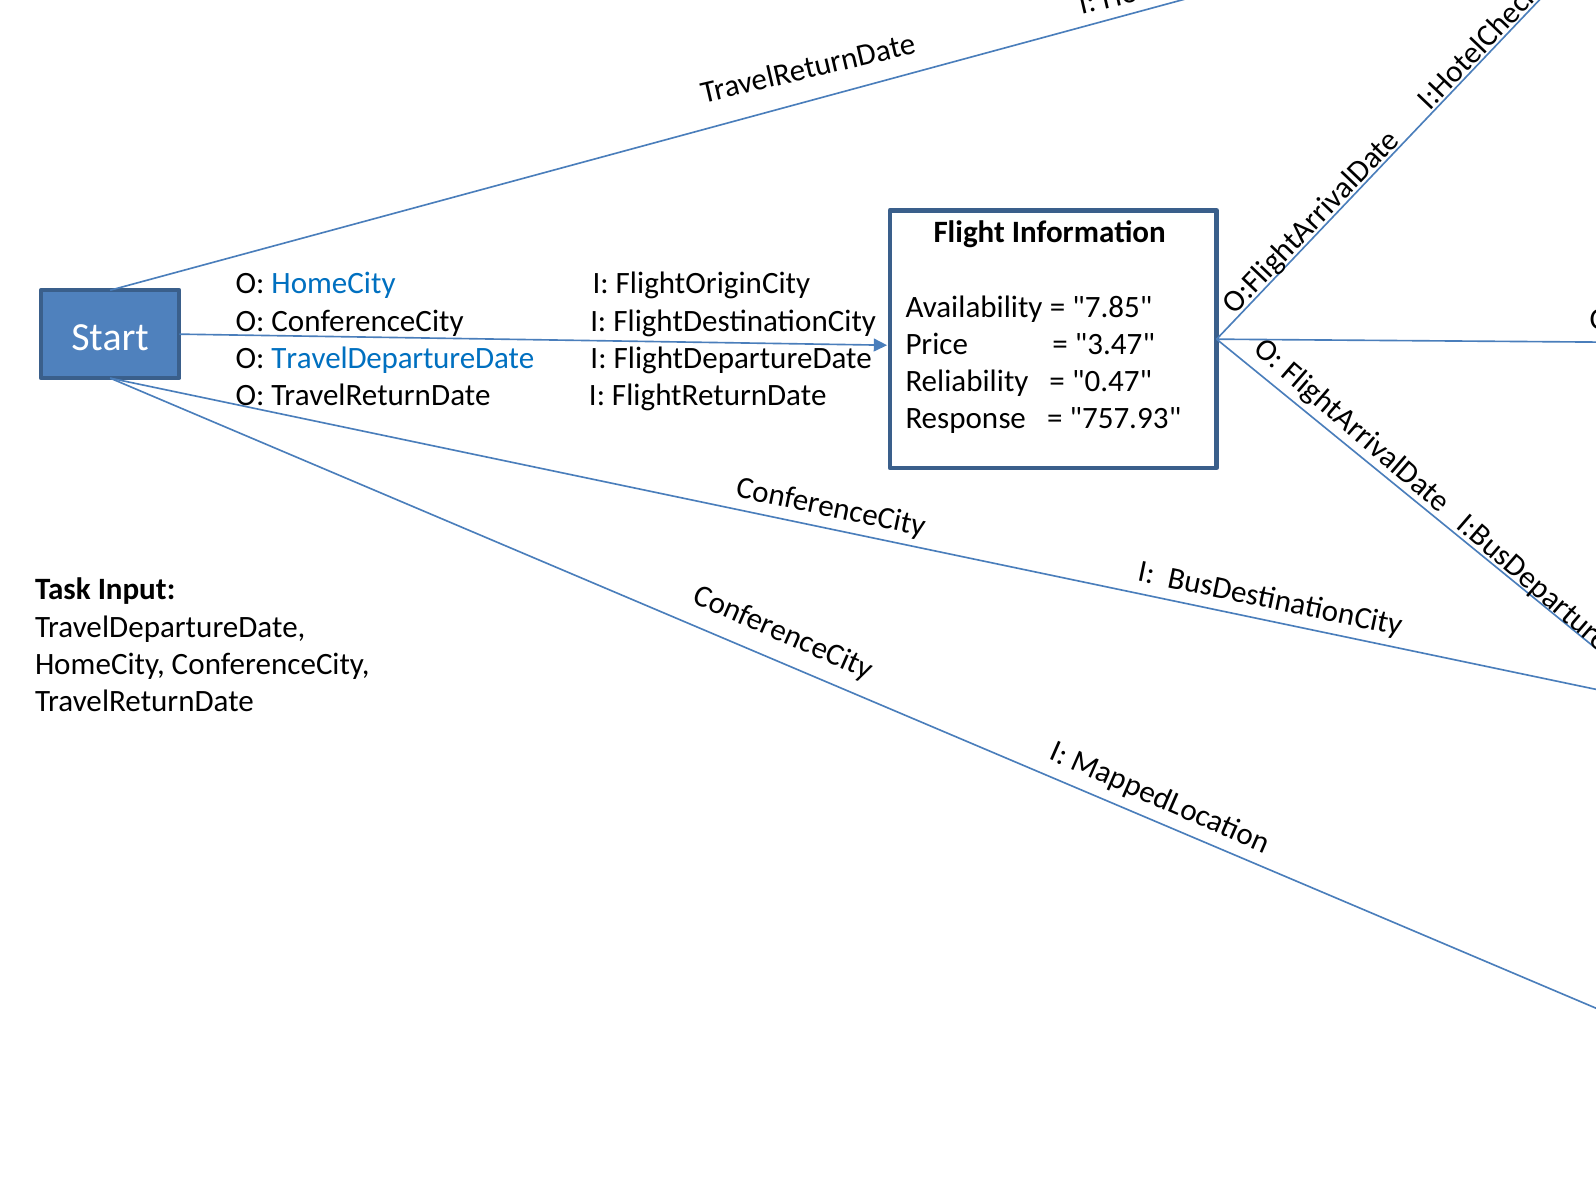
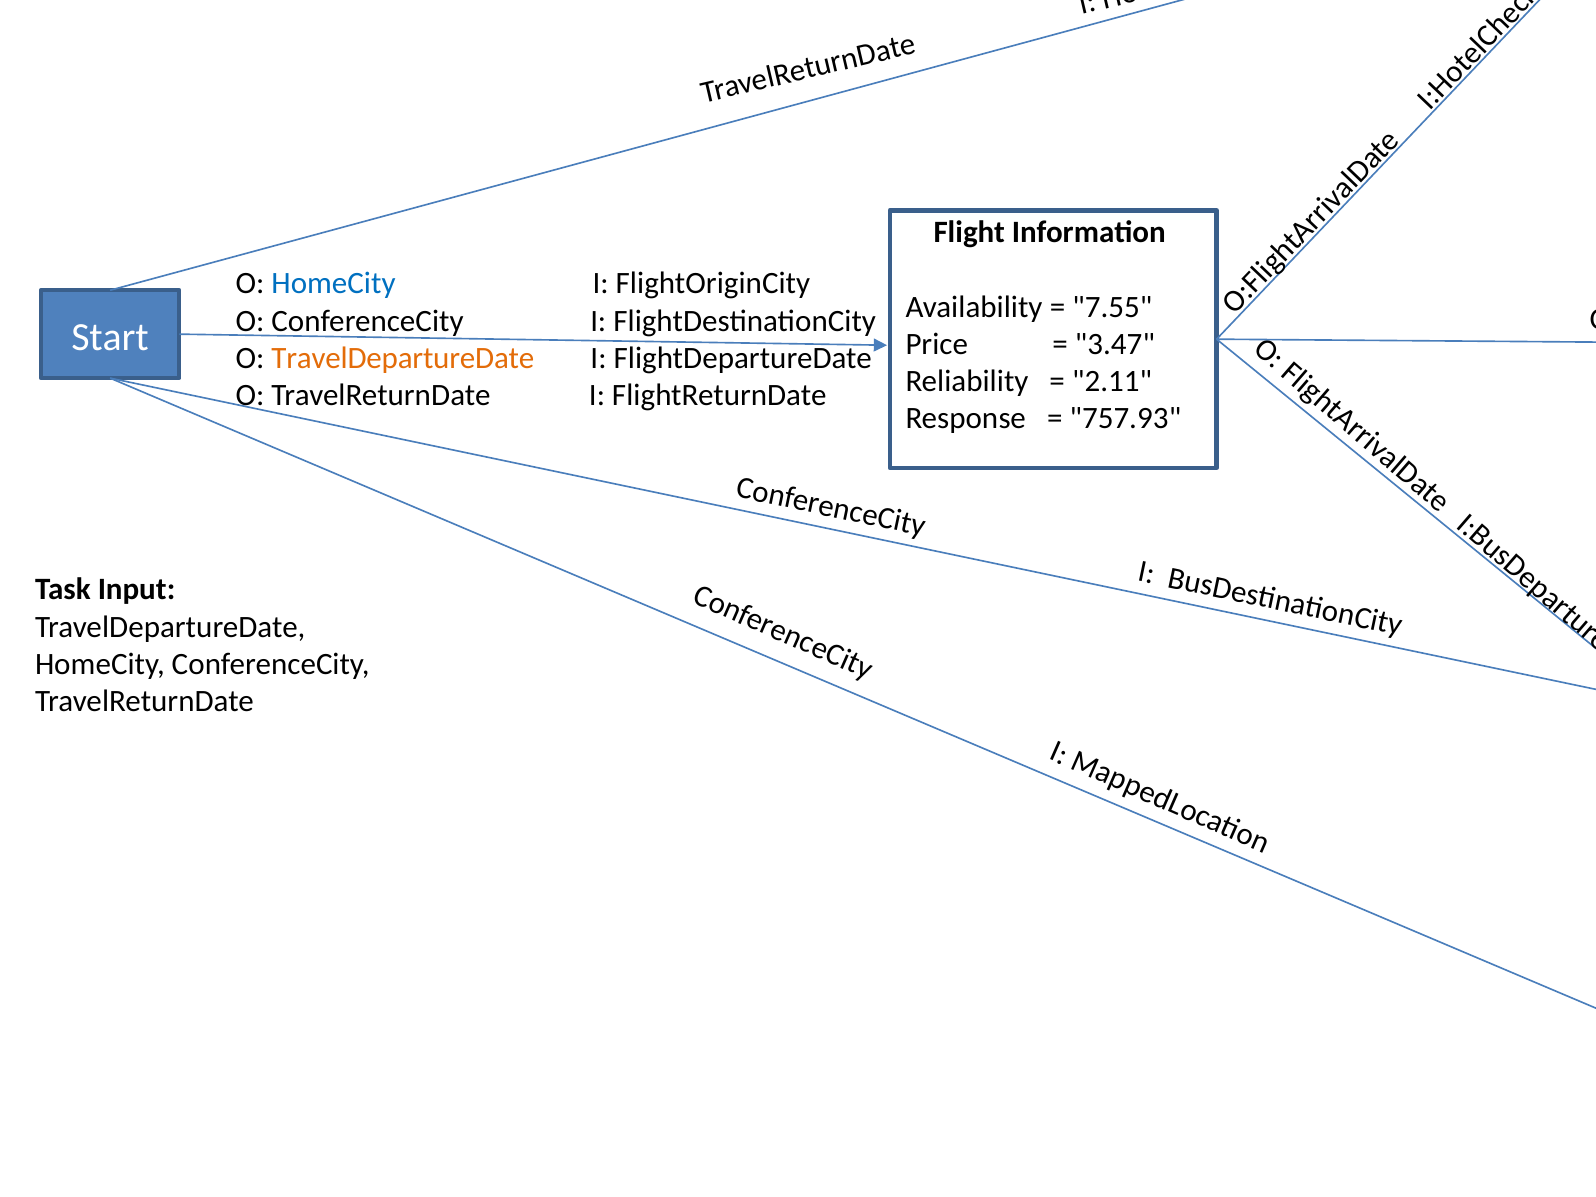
7.85: 7.85 -> 7.55
TravelDepartureDate at (403, 358) colour: blue -> orange
0.47: 0.47 -> 2.11
